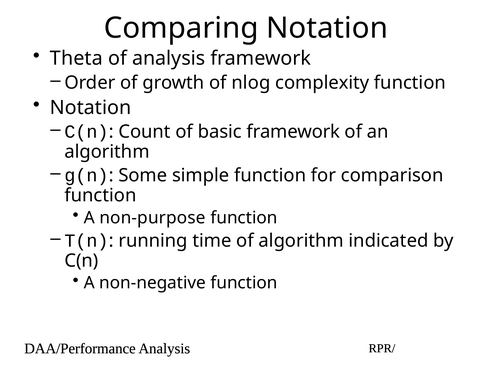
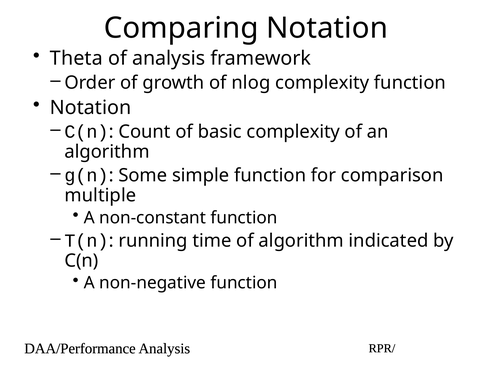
basic framework: framework -> complexity
function at (100, 195): function -> multiple
non-purpose: non-purpose -> non-constant
